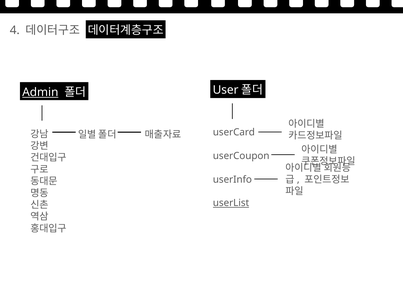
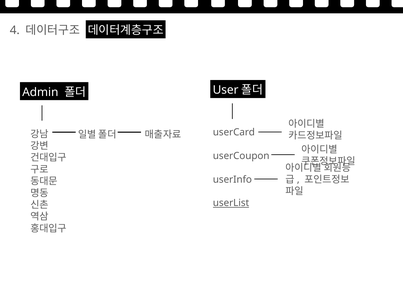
Admin underline: present -> none
